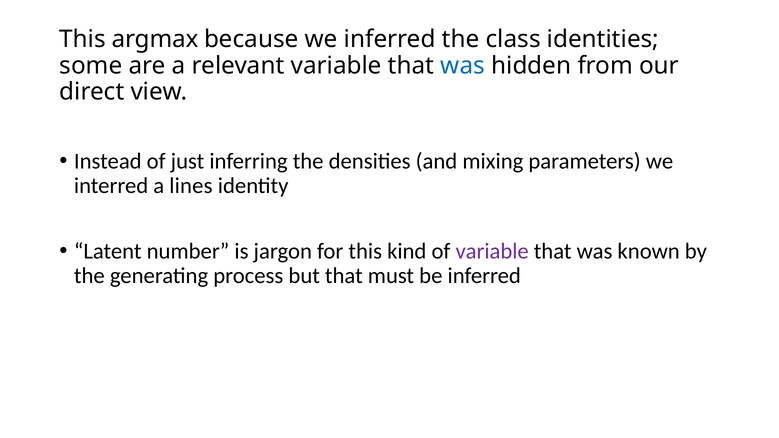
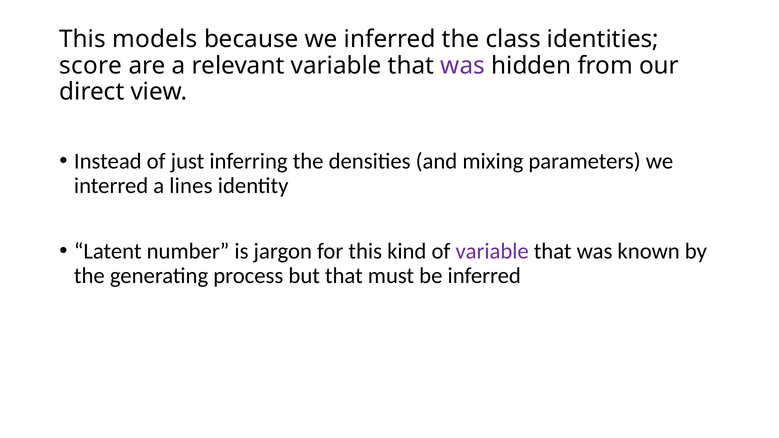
argmax: argmax -> models
some: some -> score
was at (463, 66) colour: blue -> purple
